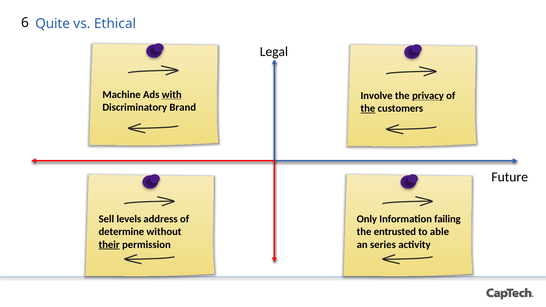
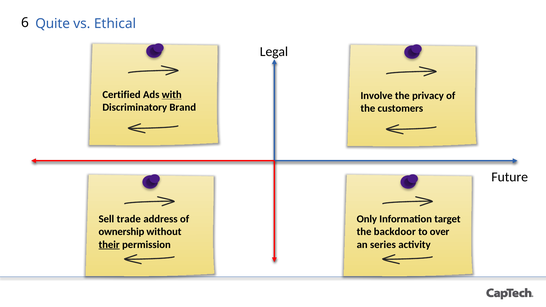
Machine: Machine -> Certified
privacy underline: present -> none
the at (368, 108) underline: present -> none
levels: levels -> trade
failing: failing -> target
determine: determine -> ownership
entrusted: entrusted -> backdoor
able: able -> over
